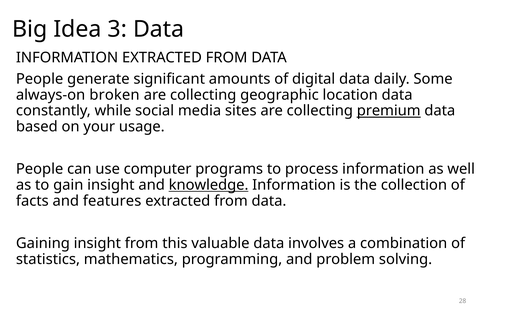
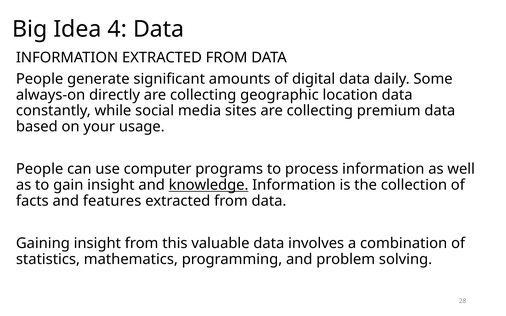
3: 3 -> 4
broken: broken -> directly
premium underline: present -> none
